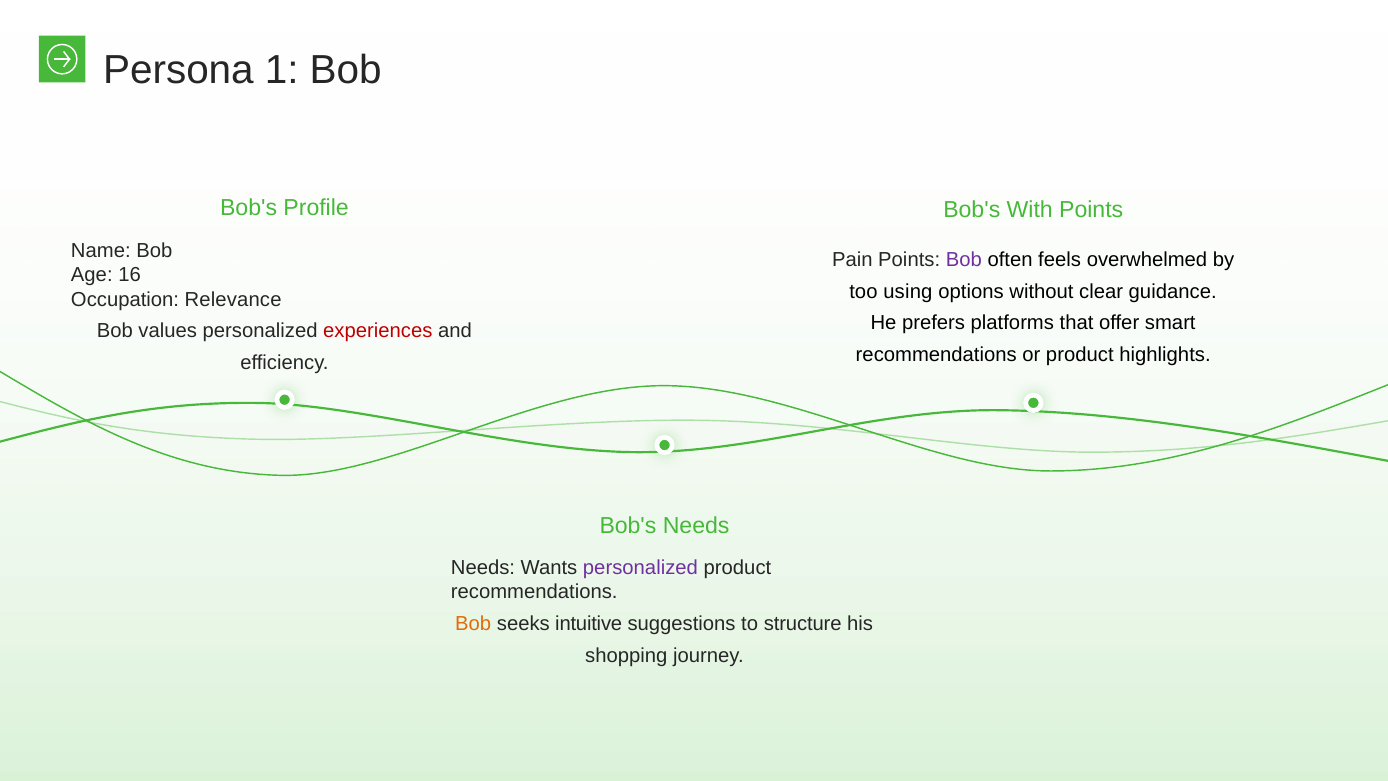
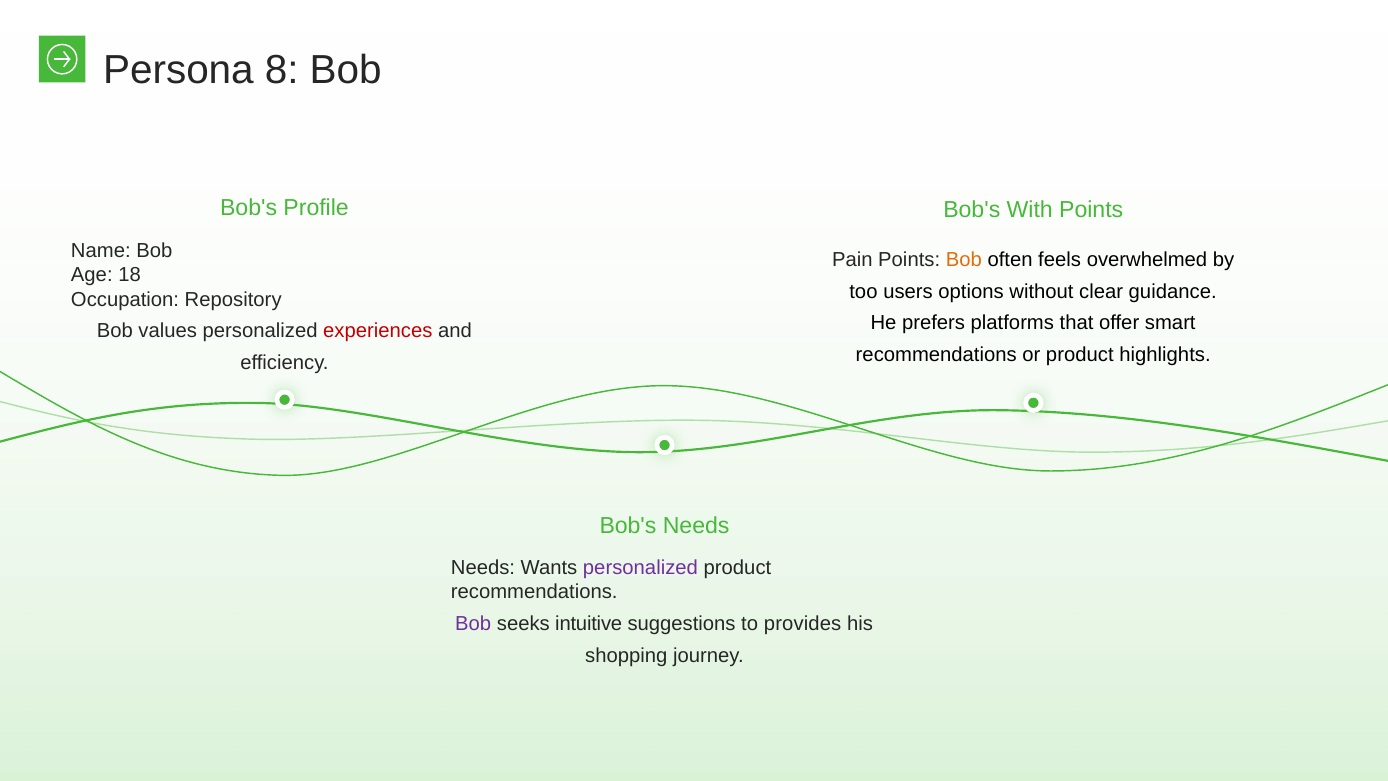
1: 1 -> 8
Bob at (964, 260) colour: purple -> orange
16: 16 -> 18
using: using -> users
Relevance: Relevance -> Repository
Bob at (473, 624) colour: orange -> purple
structure: structure -> provides
